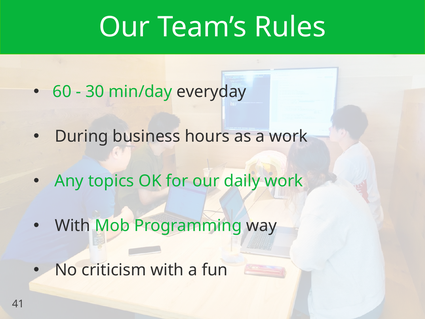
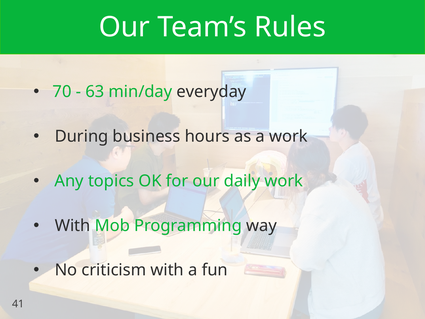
60: 60 -> 70
30: 30 -> 63
